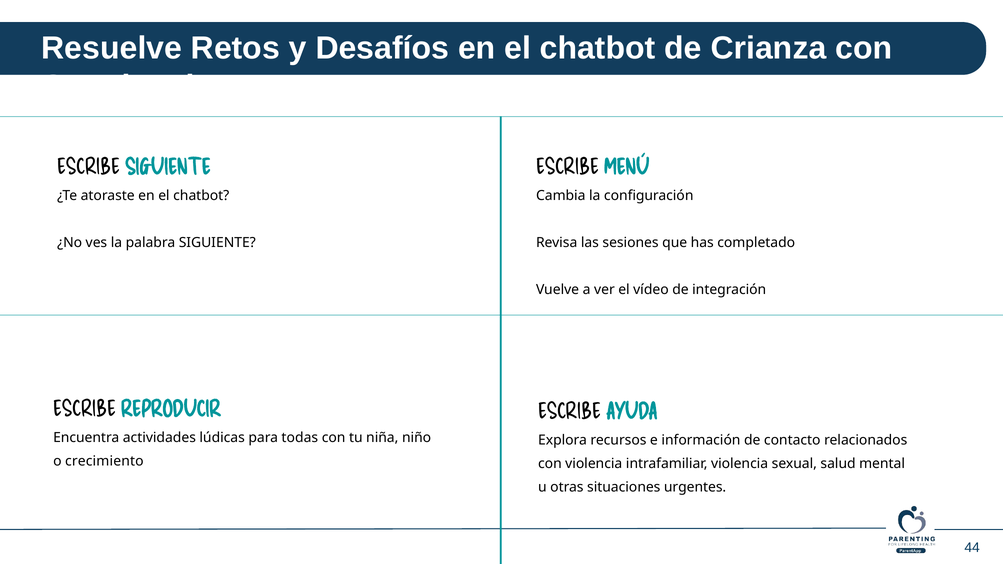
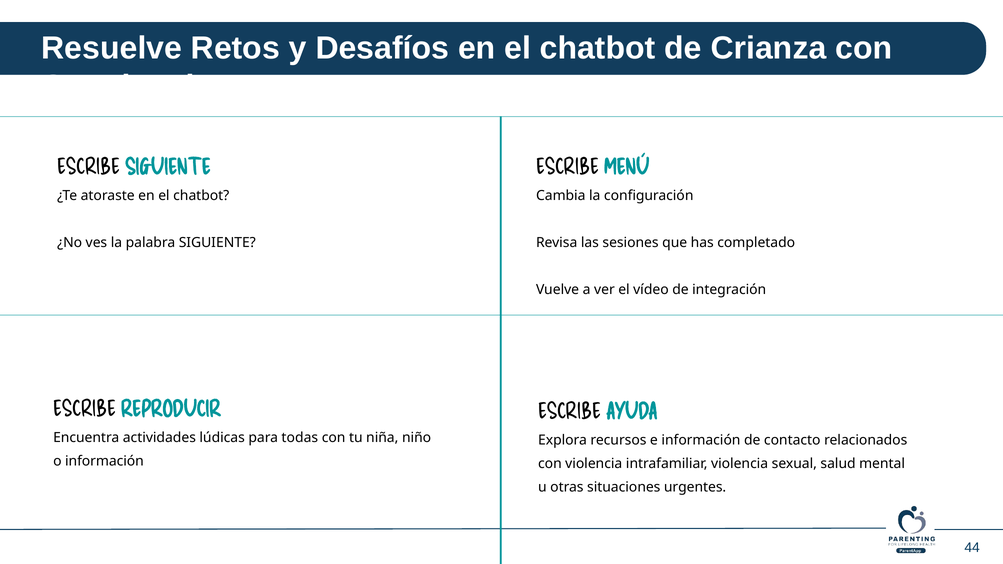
o crecimiento: crecimiento -> información
